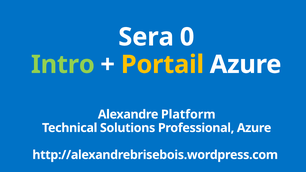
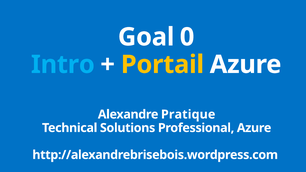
Sera: Sera -> Goal
Intro colour: light green -> light blue
Platform: Platform -> Pratique
